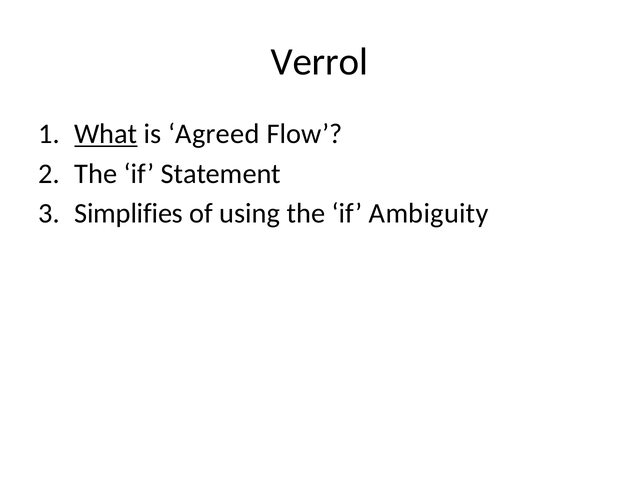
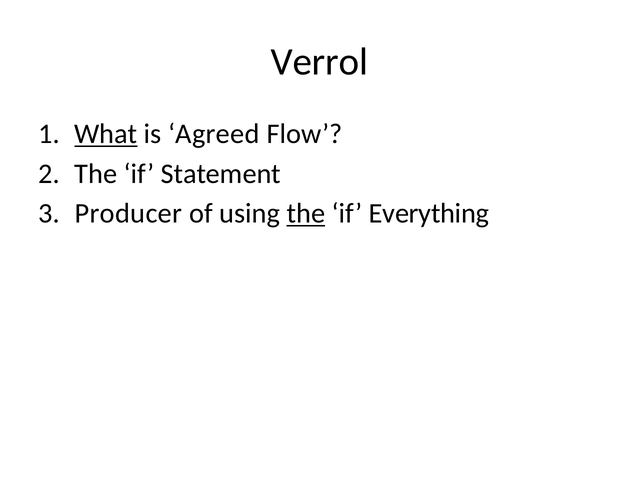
Simplifies: Simplifies -> Producer
the at (306, 214) underline: none -> present
Ambiguity: Ambiguity -> Everything
